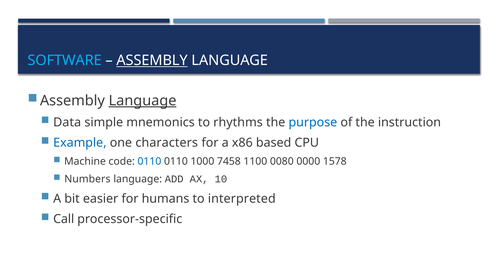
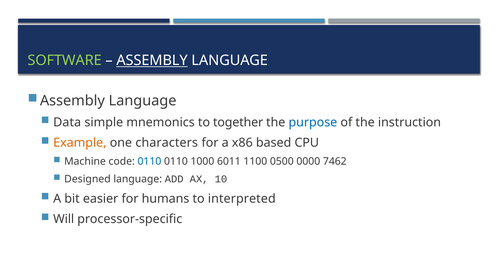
SOFTWARE colour: light blue -> light green
Language at (143, 101) underline: present -> none
rhythms: rhythms -> together
Example colour: blue -> orange
7458: 7458 -> 6011
0080: 0080 -> 0500
1578: 1578 -> 7462
Numbers: Numbers -> Designed
Call: Call -> Will
